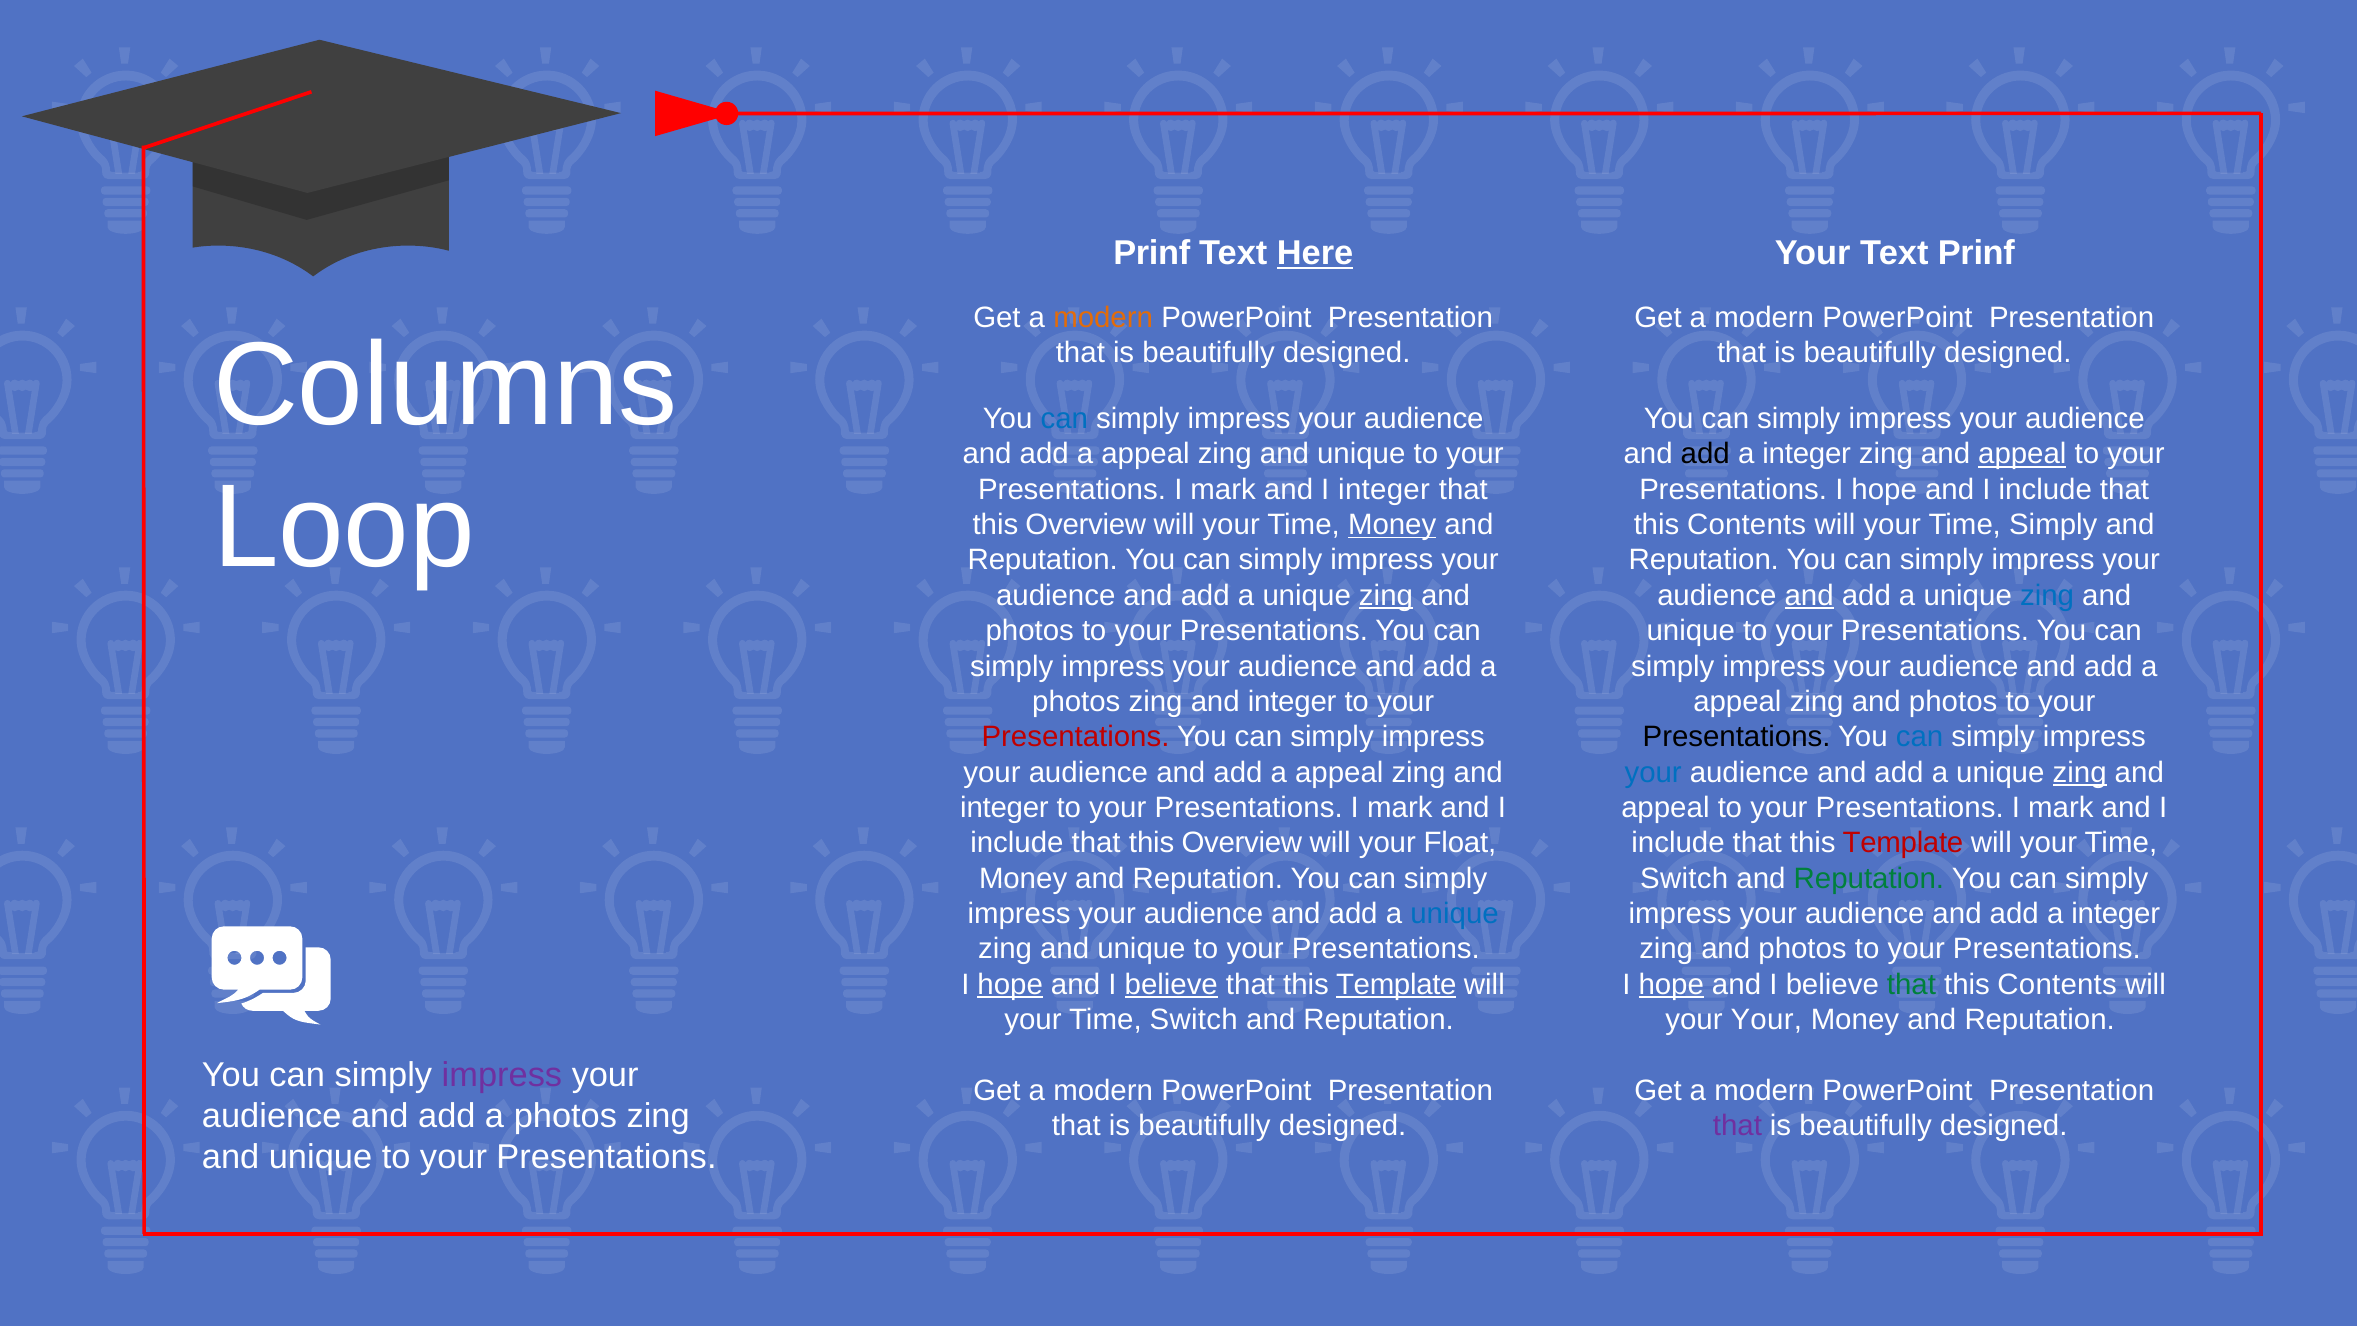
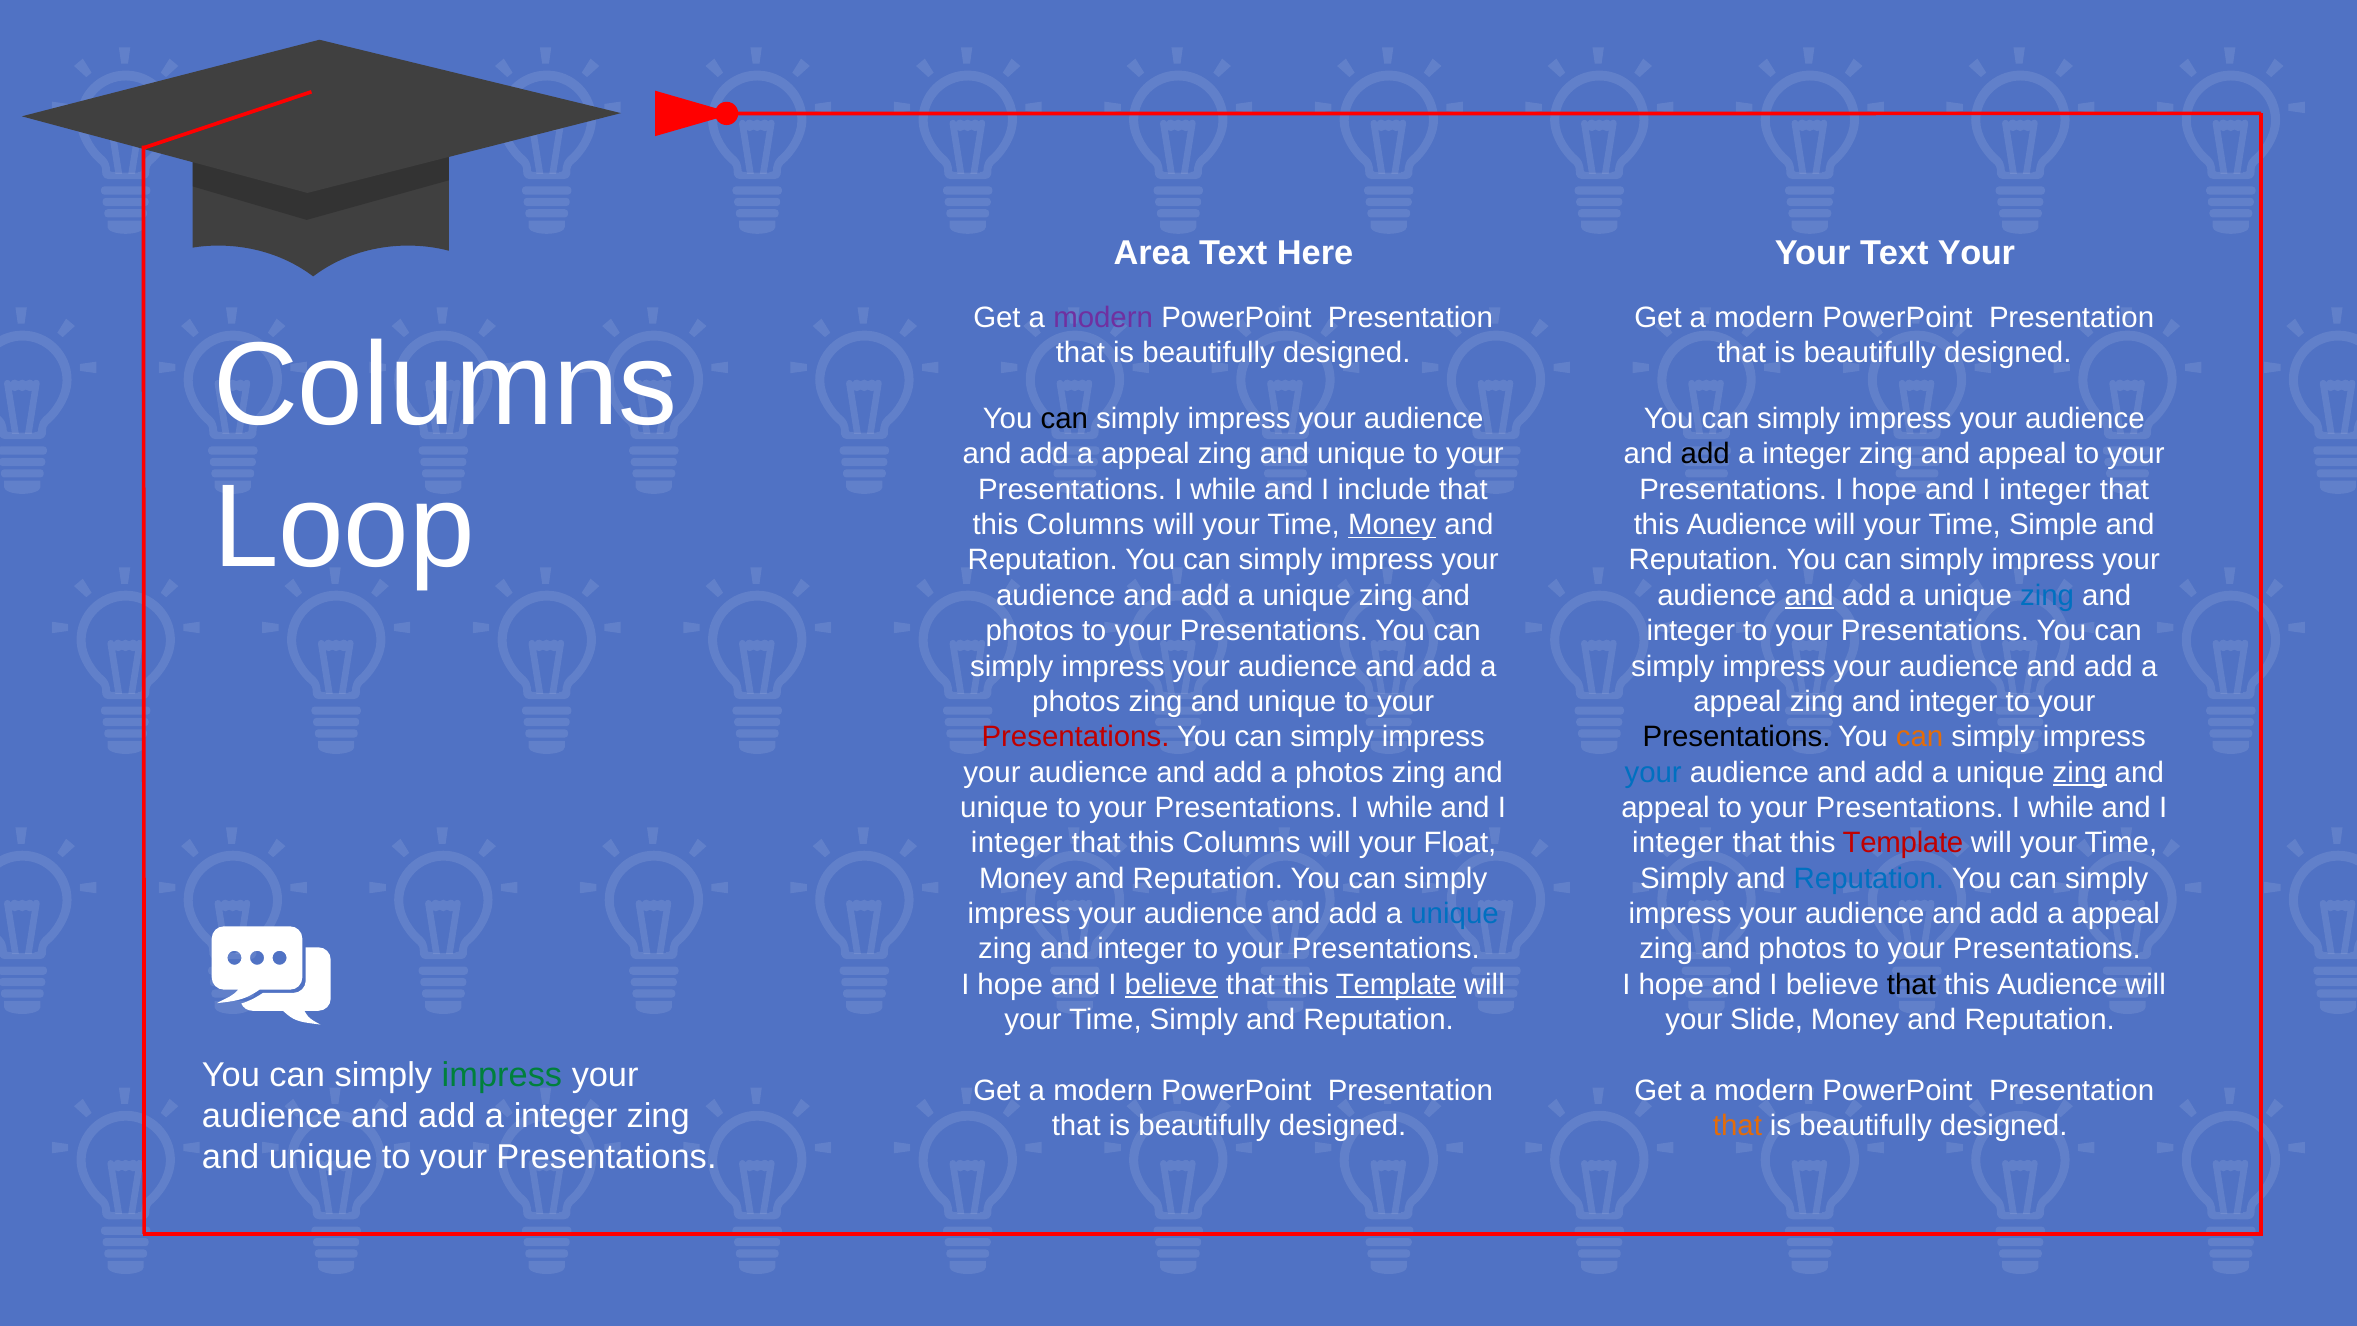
Prinf at (1152, 254): Prinf -> Area
Here underline: present -> none
Text Prinf: Prinf -> Your
modern at (1103, 317) colour: orange -> purple
can at (1064, 419) colour: blue -> black
appeal at (2022, 454) underline: present -> none
mark at (1223, 489): mark -> while
I integer: integer -> include
hope and I include: include -> integer
Overview at (1086, 525): Overview -> Columns
Contents at (1747, 525): Contents -> Audience
Time Simply: Simply -> Simple
zing at (1386, 595) underline: present -> none
unique at (1691, 631): unique -> integer
integer at (1292, 702): integer -> unique
photos at (1953, 702): photos -> integer
can at (1920, 737) colour: blue -> orange
appeal at (1339, 772): appeal -> photos
integer at (1004, 808): integer -> unique
mark at (1400, 808): mark -> while
mark at (2061, 808): mark -> while
include at (1017, 843): include -> integer
Overview at (1242, 843): Overview -> Columns
include at (1678, 843): include -> integer
Switch at (1684, 878): Switch -> Simply
Reputation at (1869, 878) colour: green -> blue
integer at (2116, 914): integer -> appeal
unique at (1141, 949): unique -> integer
hope at (1010, 984) underline: present -> none
hope at (1671, 984) underline: present -> none
that at (1911, 984) colour: green -> black
Contents at (2057, 984): Contents -> Audience
Switch at (1194, 1020): Switch -> Simply
your Your: Your -> Slide
impress at (502, 1075) colour: purple -> green
photos at (565, 1116): photos -> integer
that at (1737, 1126) colour: purple -> orange
